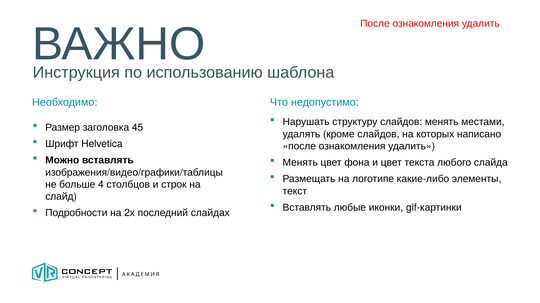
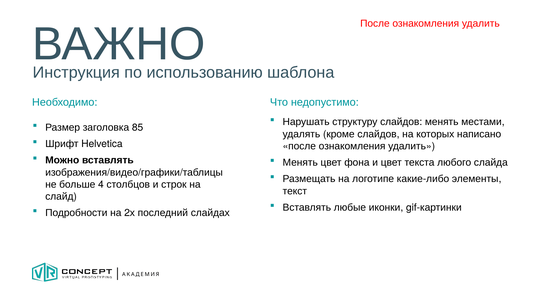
45: 45 -> 85
